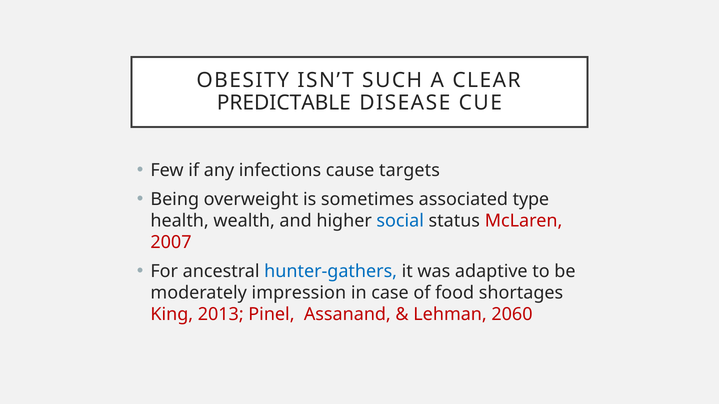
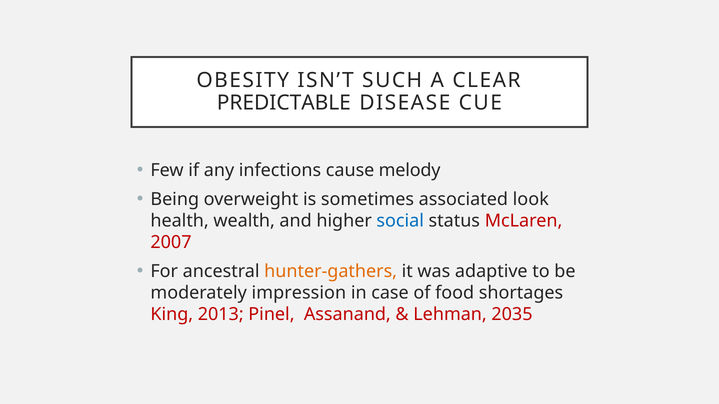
targets: targets -> melody
type: type -> look
hunter-gathers colour: blue -> orange
2060: 2060 -> 2035
